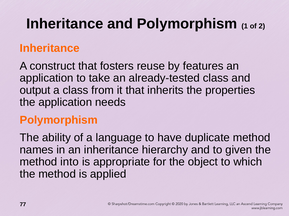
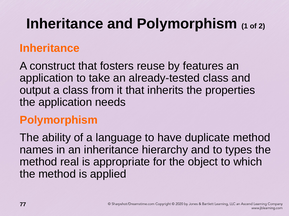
given: given -> types
into: into -> real
